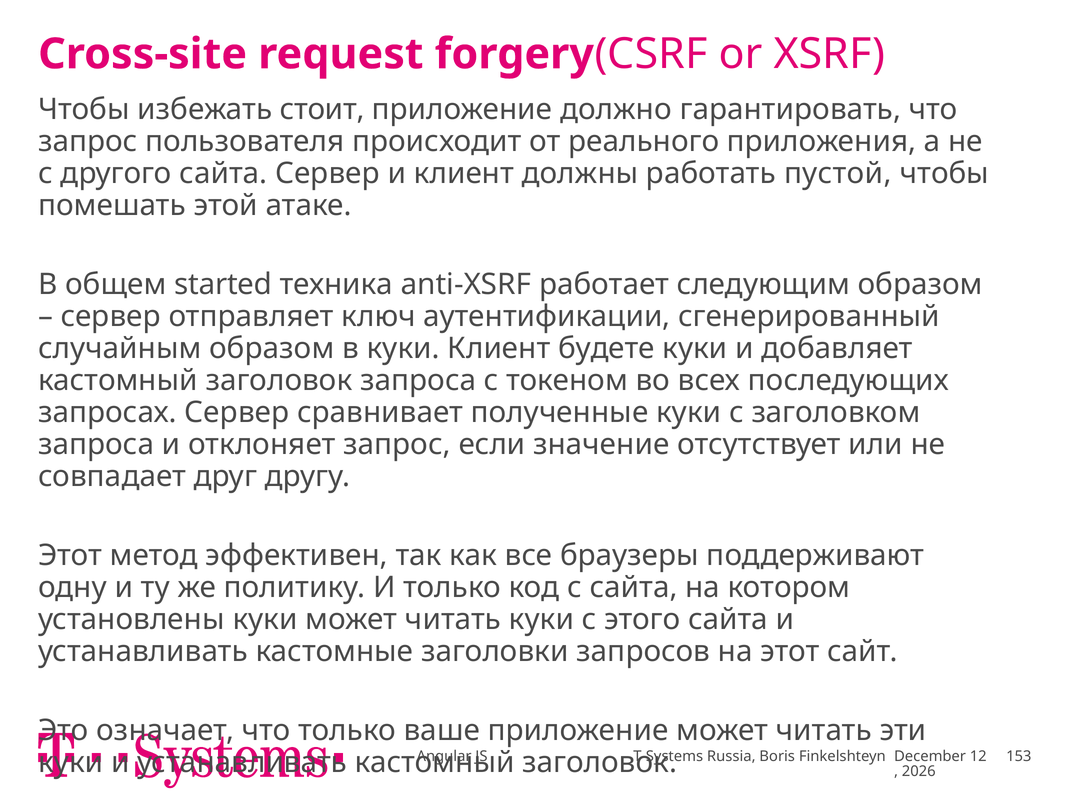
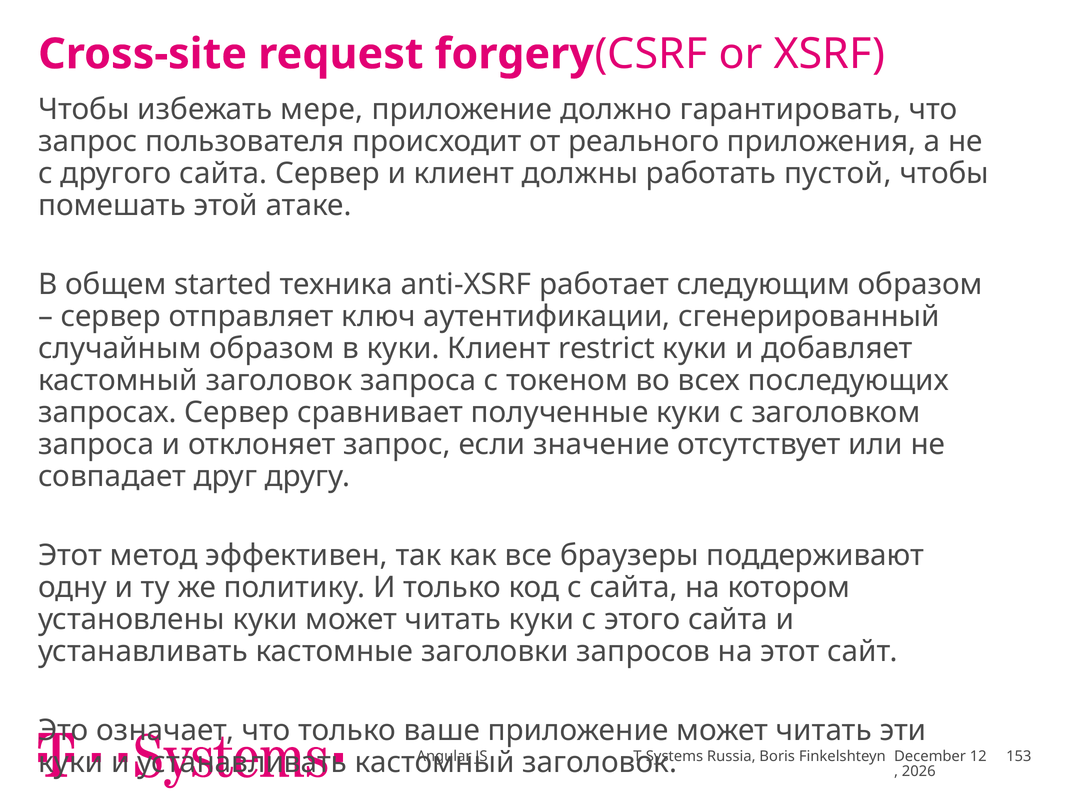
стоит: стоит -> мере
будете: будете -> restrict
